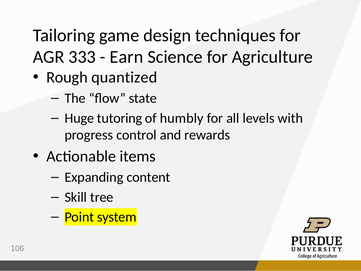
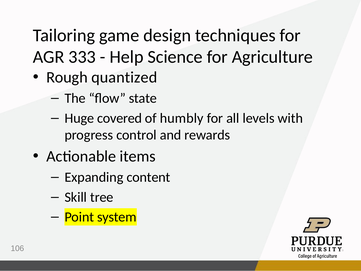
Earn: Earn -> Help
tutoring: tutoring -> covered
